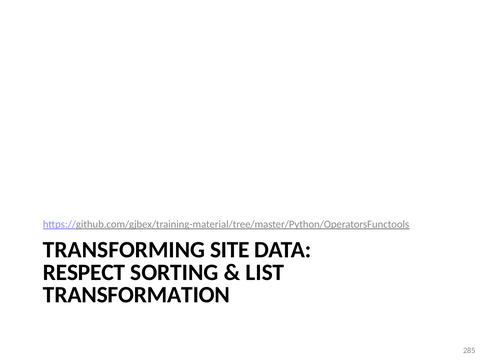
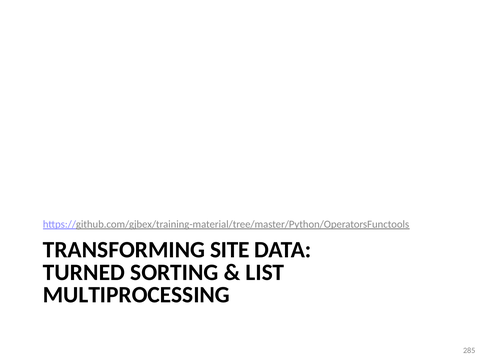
RESPECT: RESPECT -> TURNED
TRANSFORMATION: TRANSFORMATION -> MULTIPROCESSING
